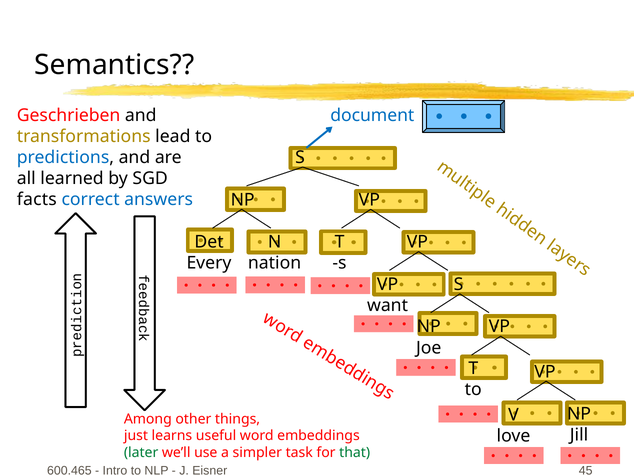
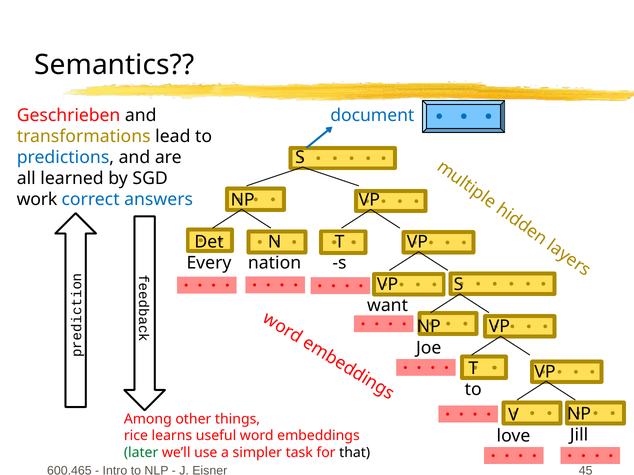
facts: facts -> work
just: just -> rice
that colour: green -> black
